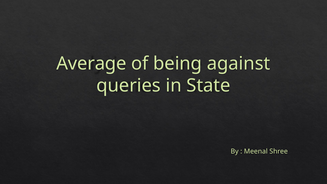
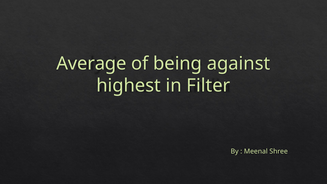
queries: queries -> highest
State: State -> Filter
